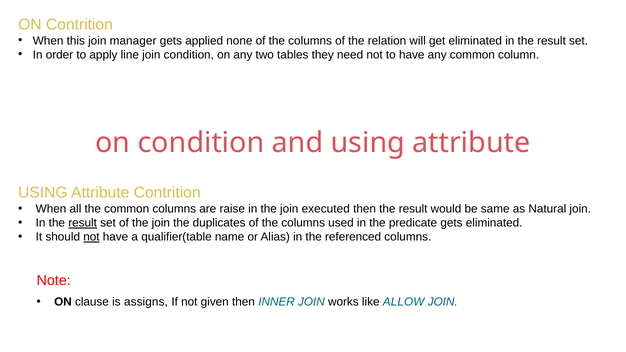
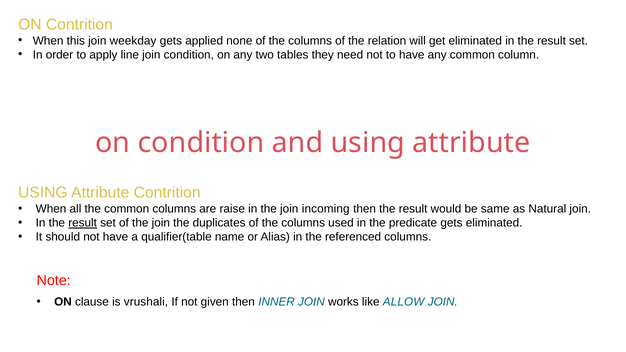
manager: manager -> weekday
executed: executed -> incoming
not at (91, 237) underline: present -> none
assigns: assigns -> vrushali
